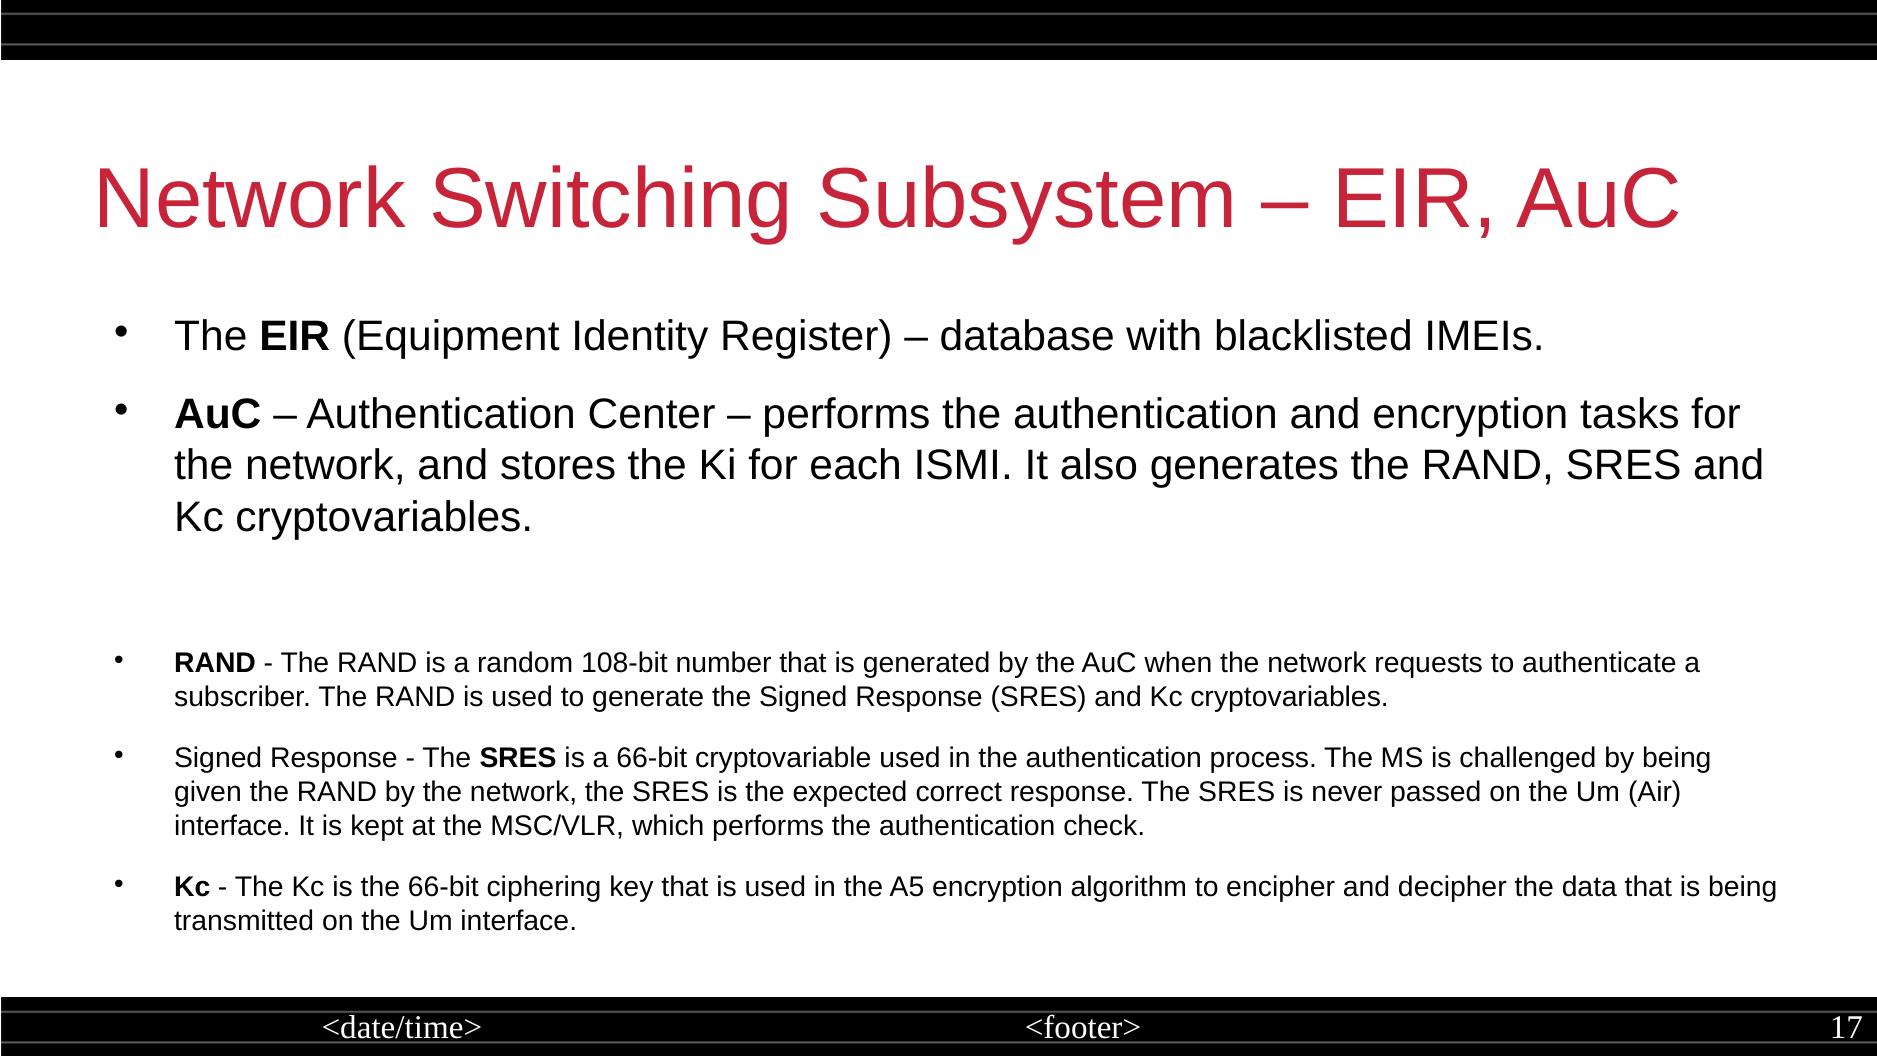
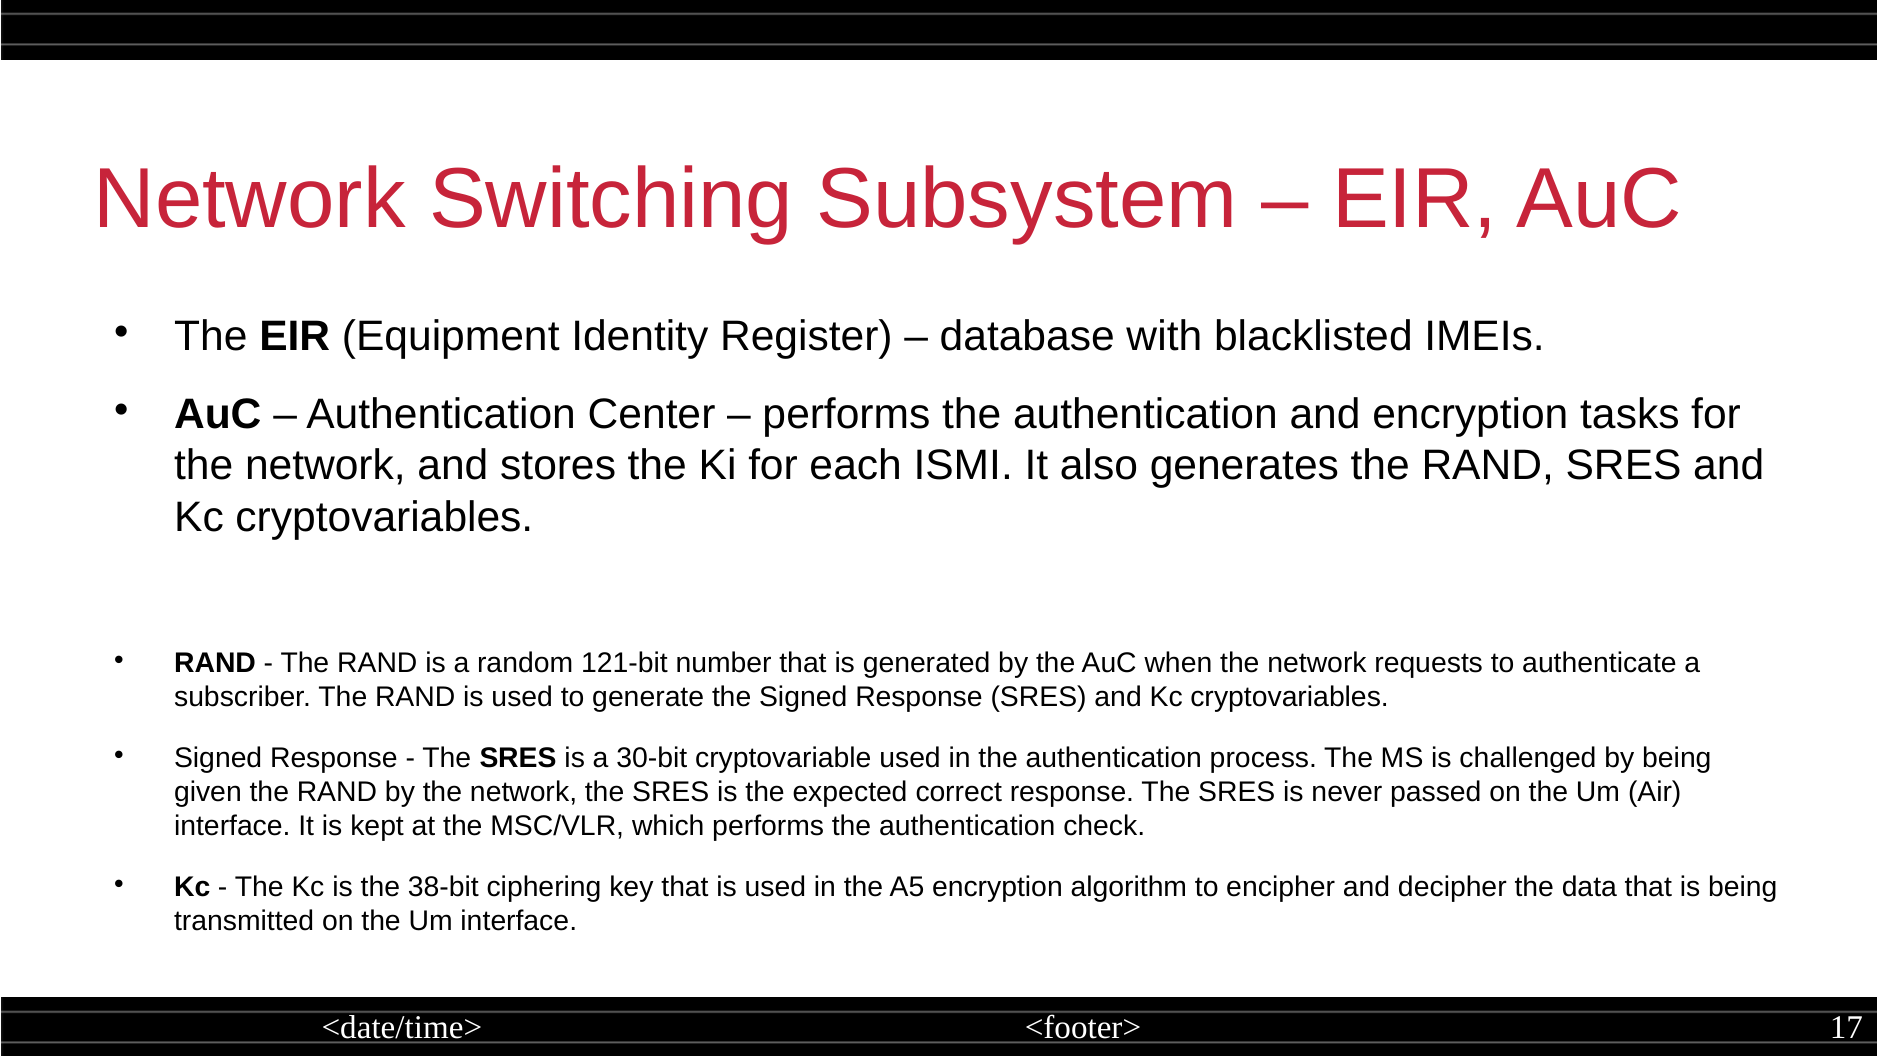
108-bit: 108-bit -> 121-bit
a 66-bit: 66-bit -> 30-bit
the 66-bit: 66-bit -> 38-bit
